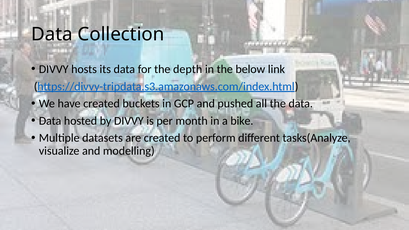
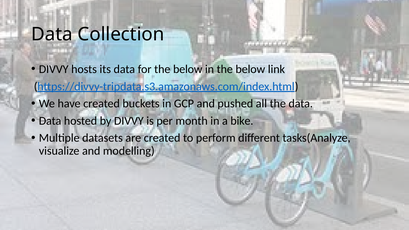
for the depth: depth -> below
